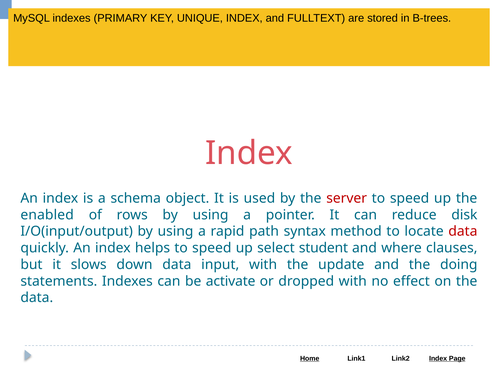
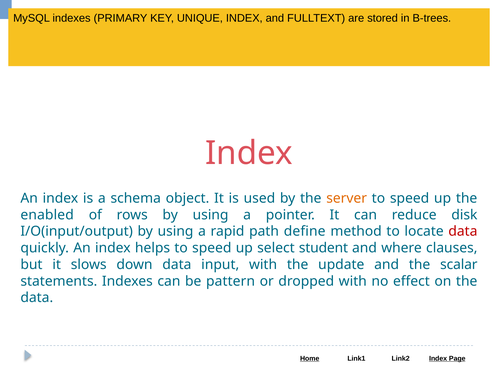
server colour: red -> orange
syntax: syntax -> define
doing: doing -> scalar
activate: activate -> pattern
